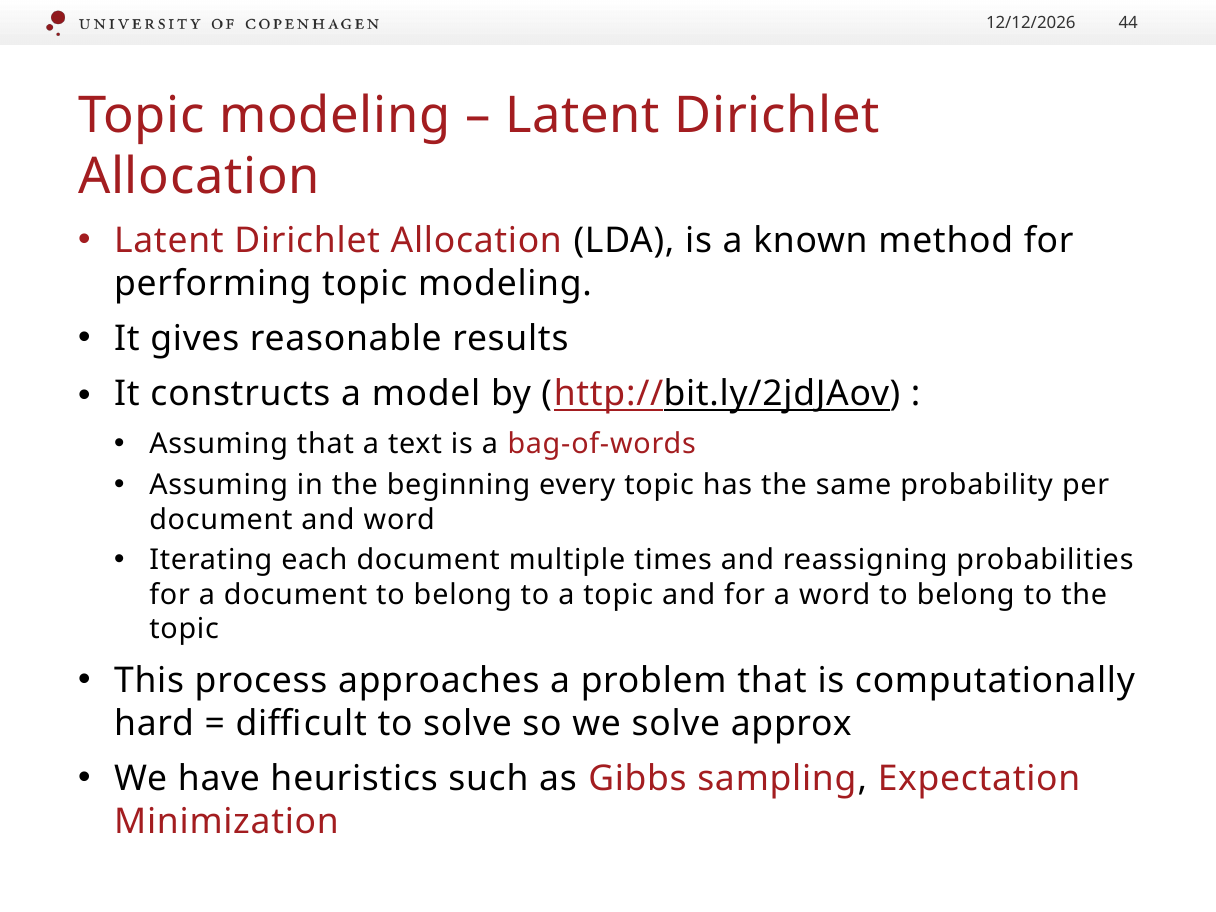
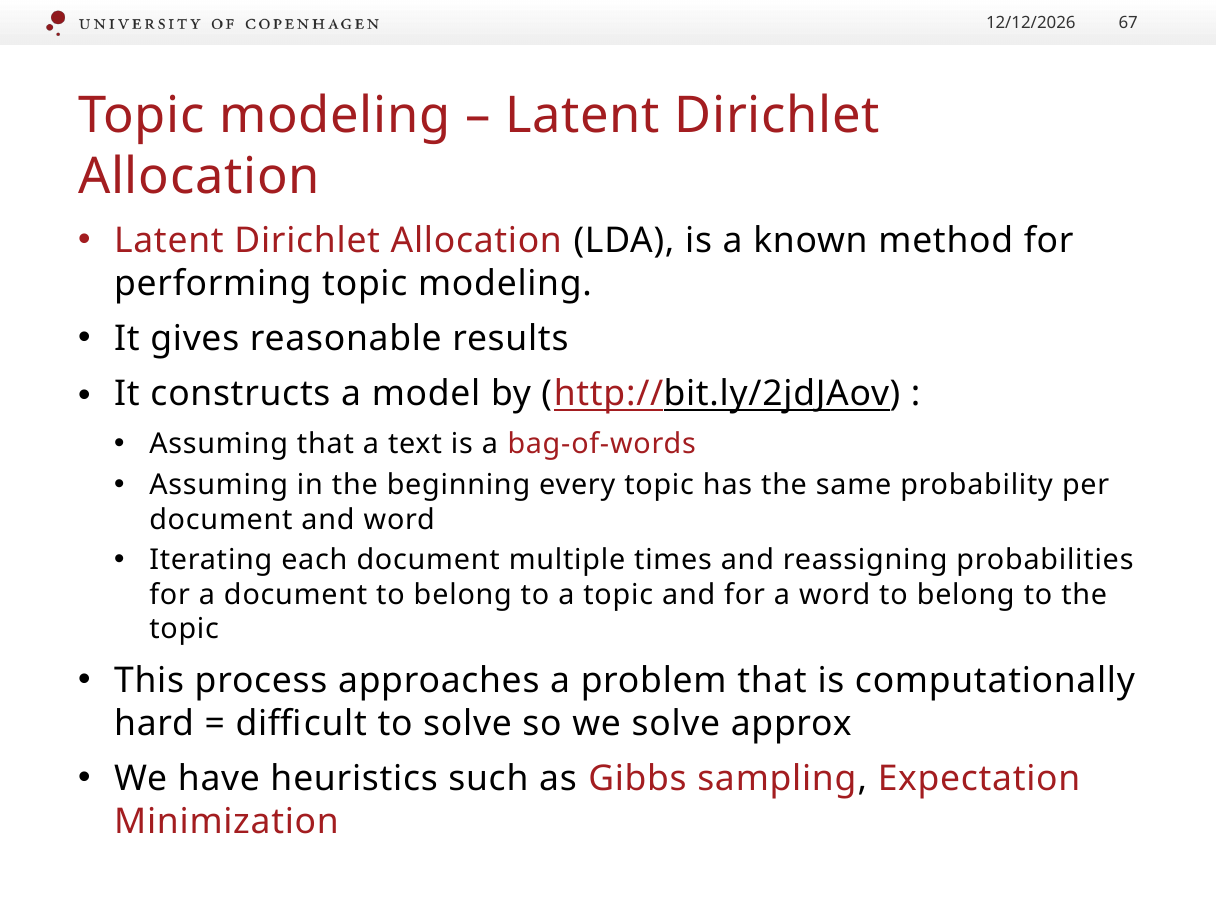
44: 44 -> 67
